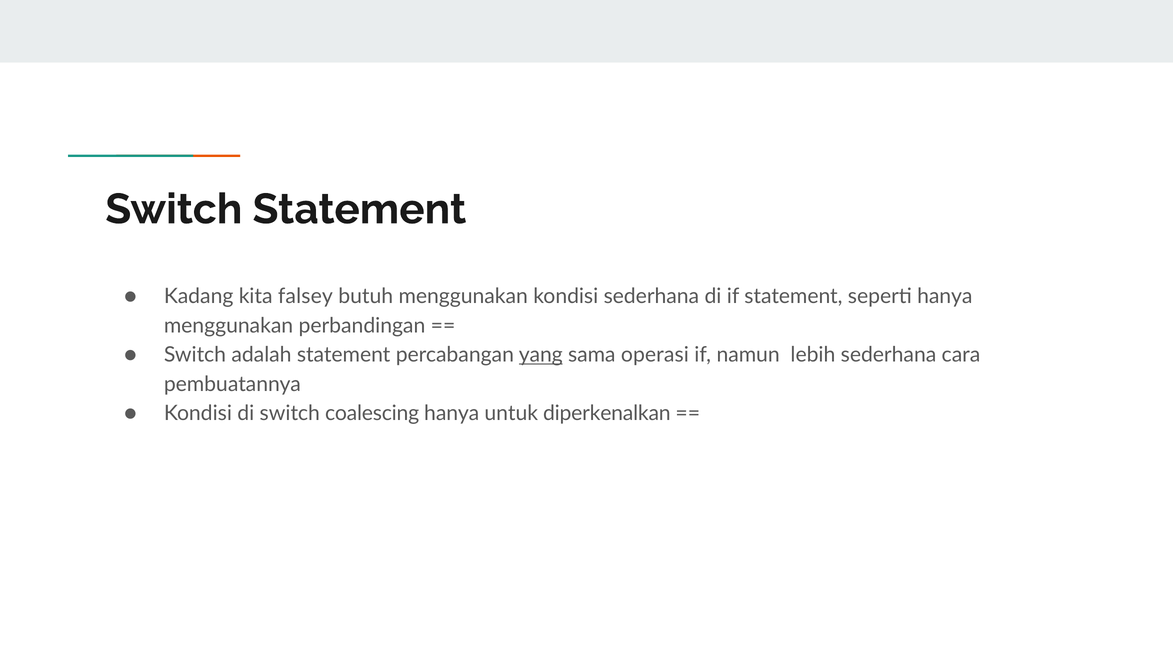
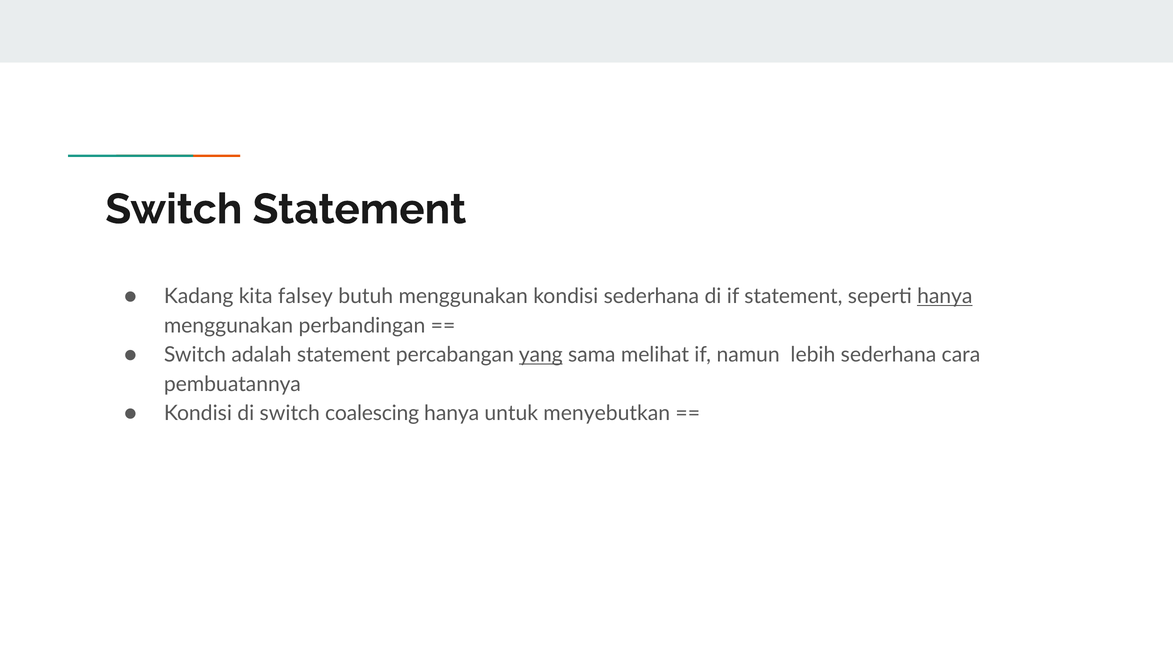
hanya at (945, 296) underline: none -> present
operasi: operasi -> melihat
diperkenalkan: diperkenalkan -> menyebutkan
